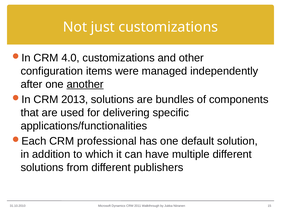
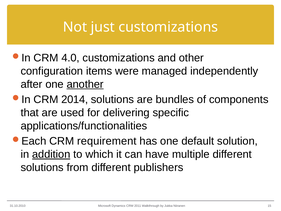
2013: 2013 -> 2014
professional: professional -> requirement
addition underline: none -> present
